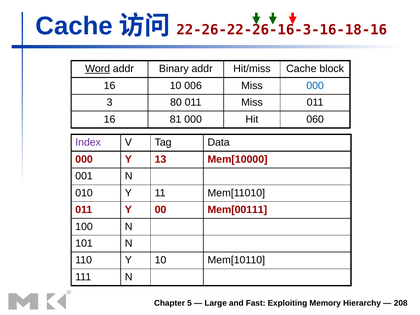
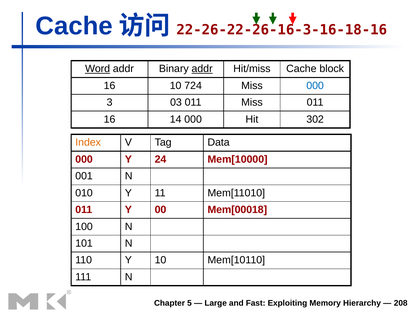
addr at (202, 69) underline: none -> present
006: 006 -> 724
80: 80 -> 03
81: 81 -> 14
060: 060 -> 302
Index colour: purple -> orange
13: 13 -> 24
Mem[00111: Mem[00111 -> Mem[00018
